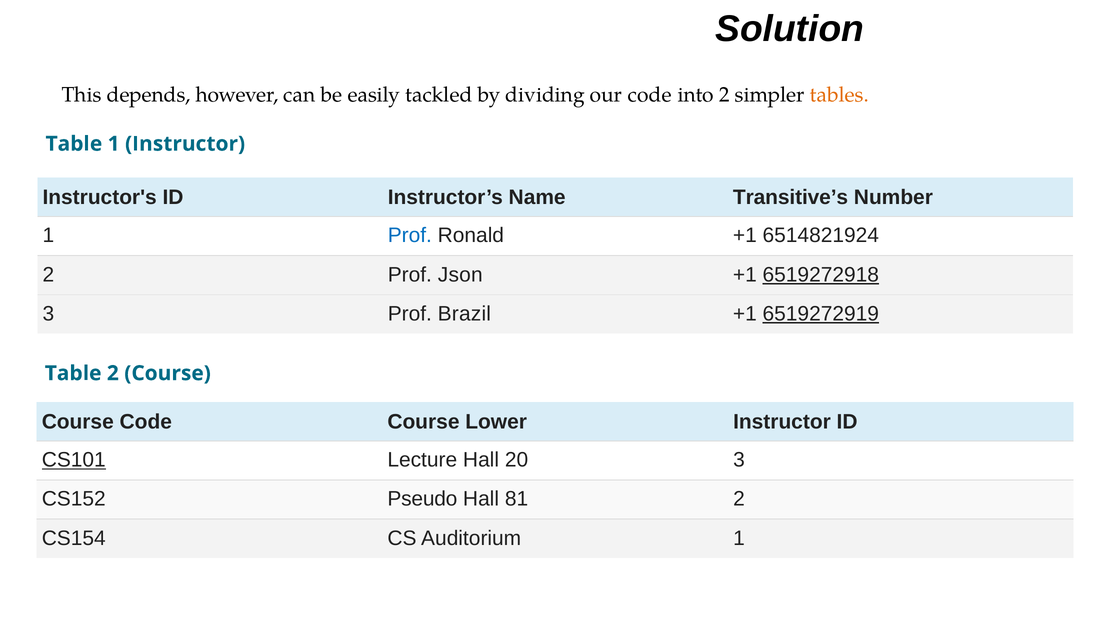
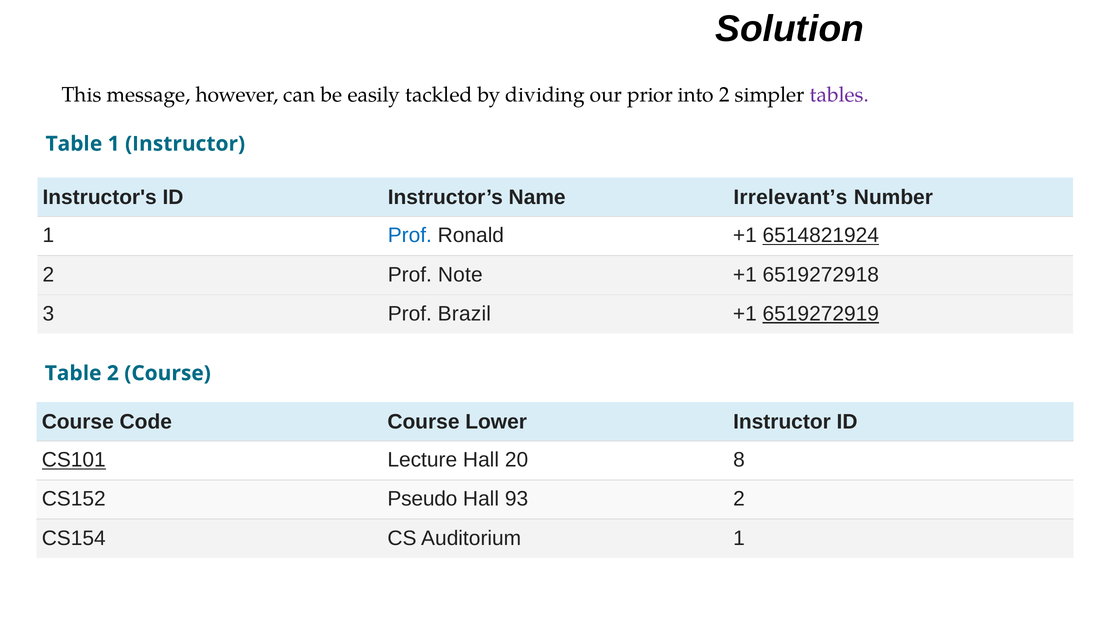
depends: depends -> message
our code: code -> prior
tables colour: orange -> purple
Transitive’s: Transitive’s -> Irrelevant’s
6514821924 underline: none -> present
Json: Json -> Note
6519272918 underline: present -> none
20 3: 3 -> 8
81: 81 -> 93
